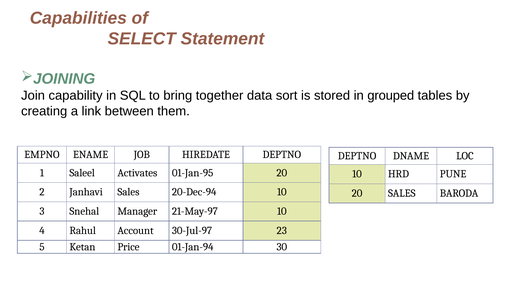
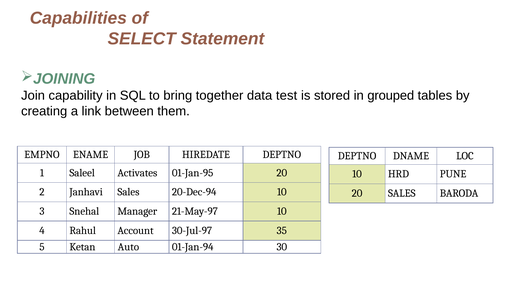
sort: sort -> test
23: 23 -> 35
Price: Price -> Auto
